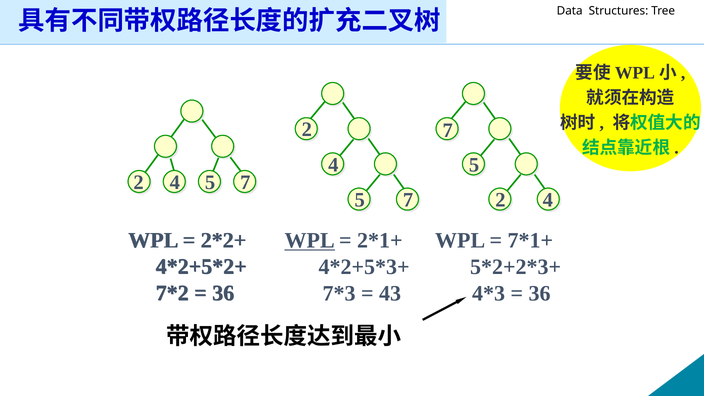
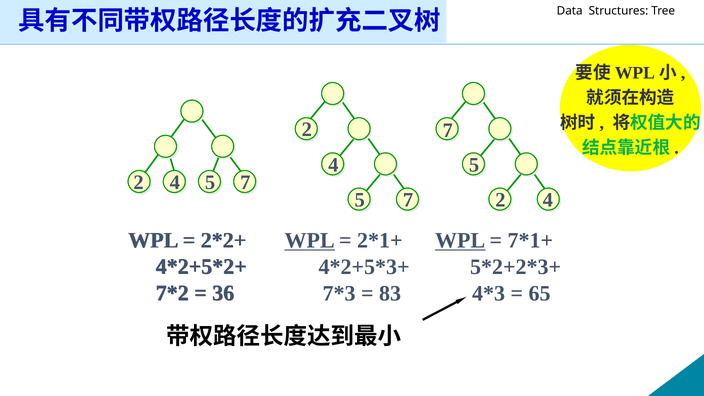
WPL at (460, 241) underline: none -> present
43: 43 -> 83
36 at (540, 293): 36 -> 65
